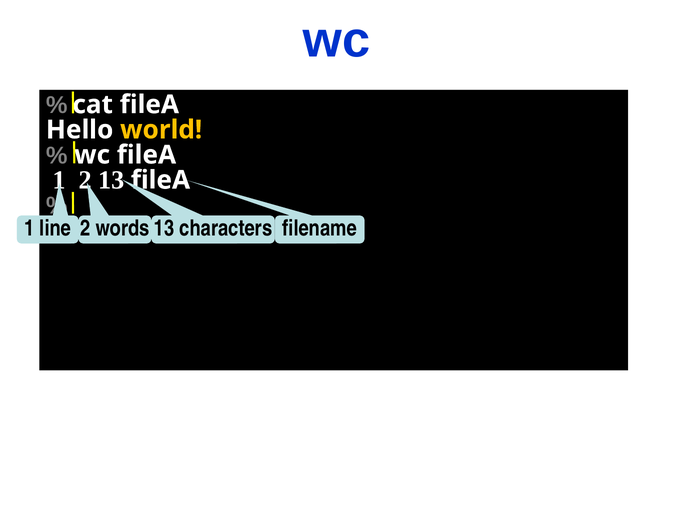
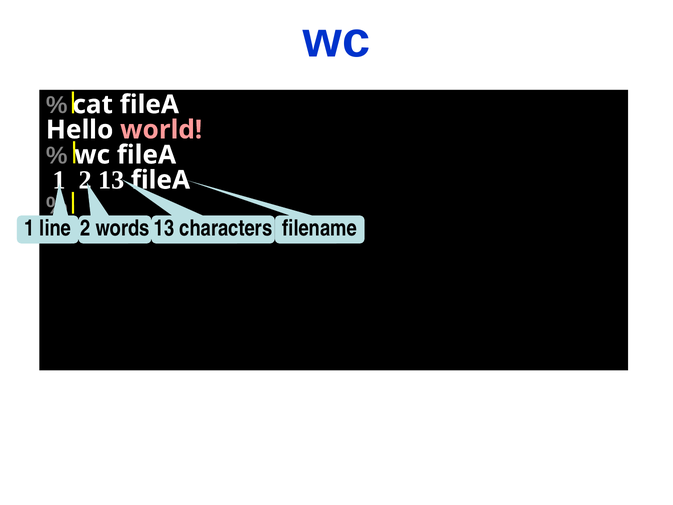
world colour: yellow -> pink
